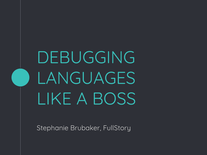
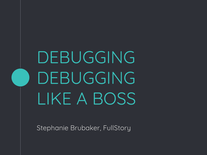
LANGUAGES at (86, 78): LANGUAGES -> DEBUGGING
